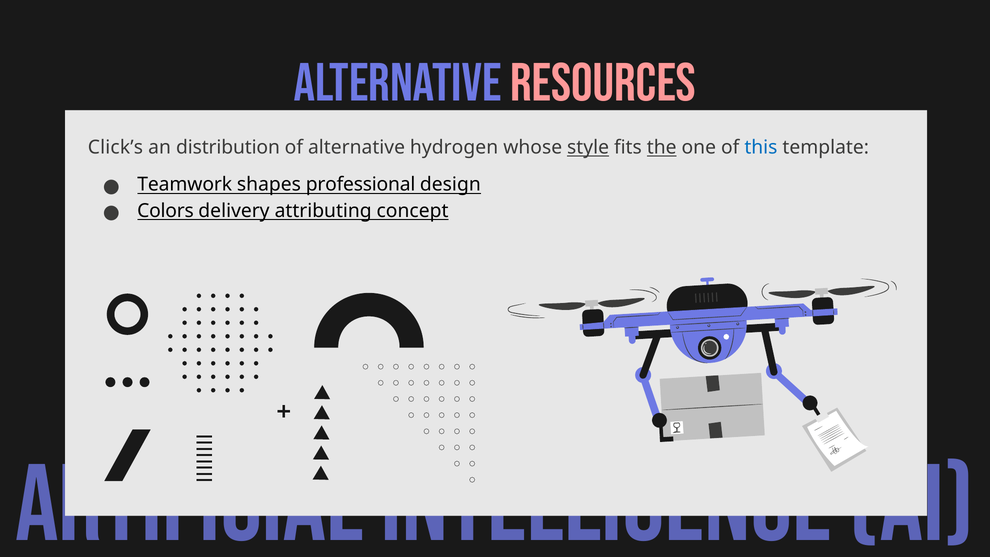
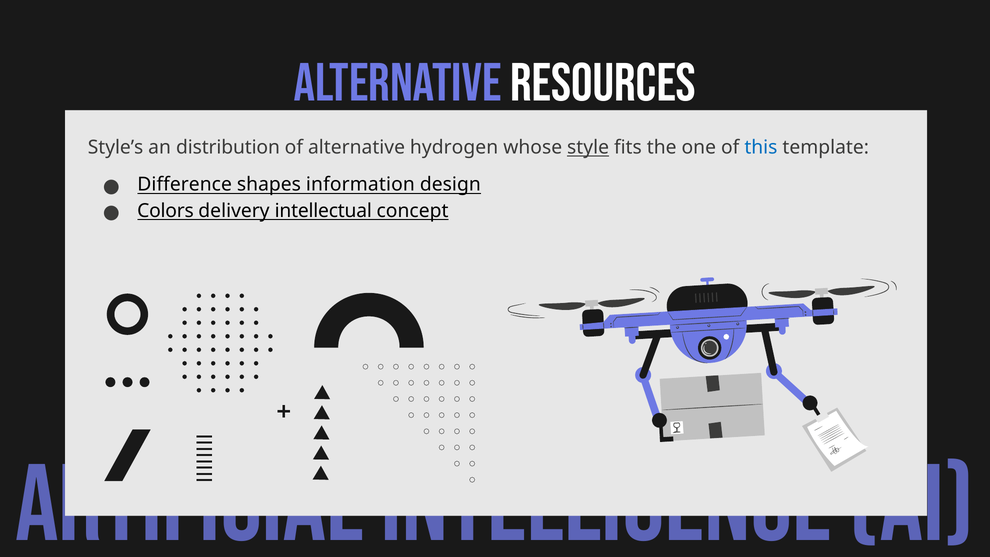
RESOURCES colour: pink -> white
Click’s: Click’s -> Style’s
the underline: present -> none
Teamwork: Teamwork -> Difference
professional: professional -> information
attributing: attributing -> intellectual
